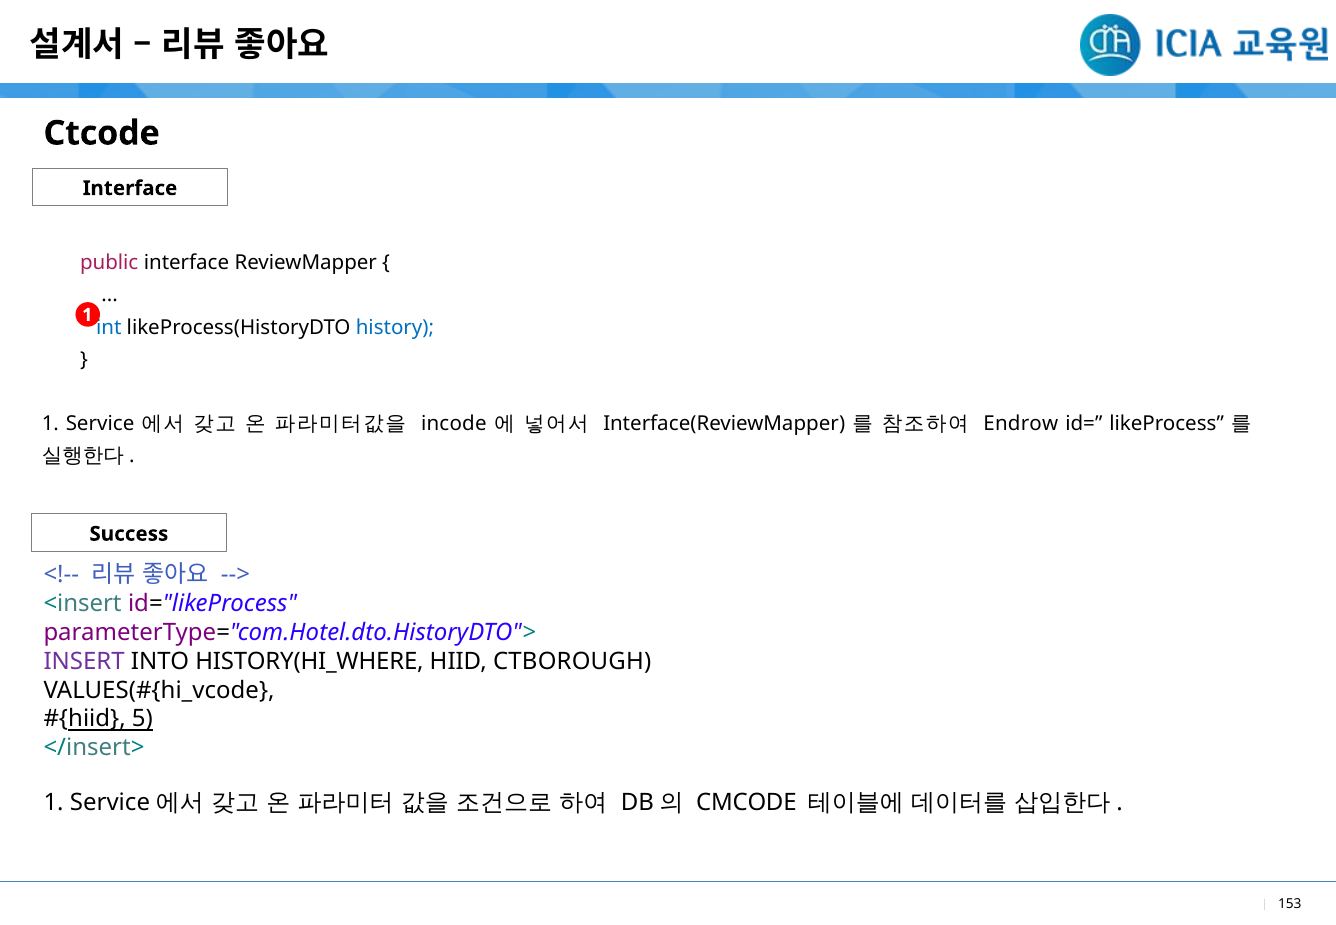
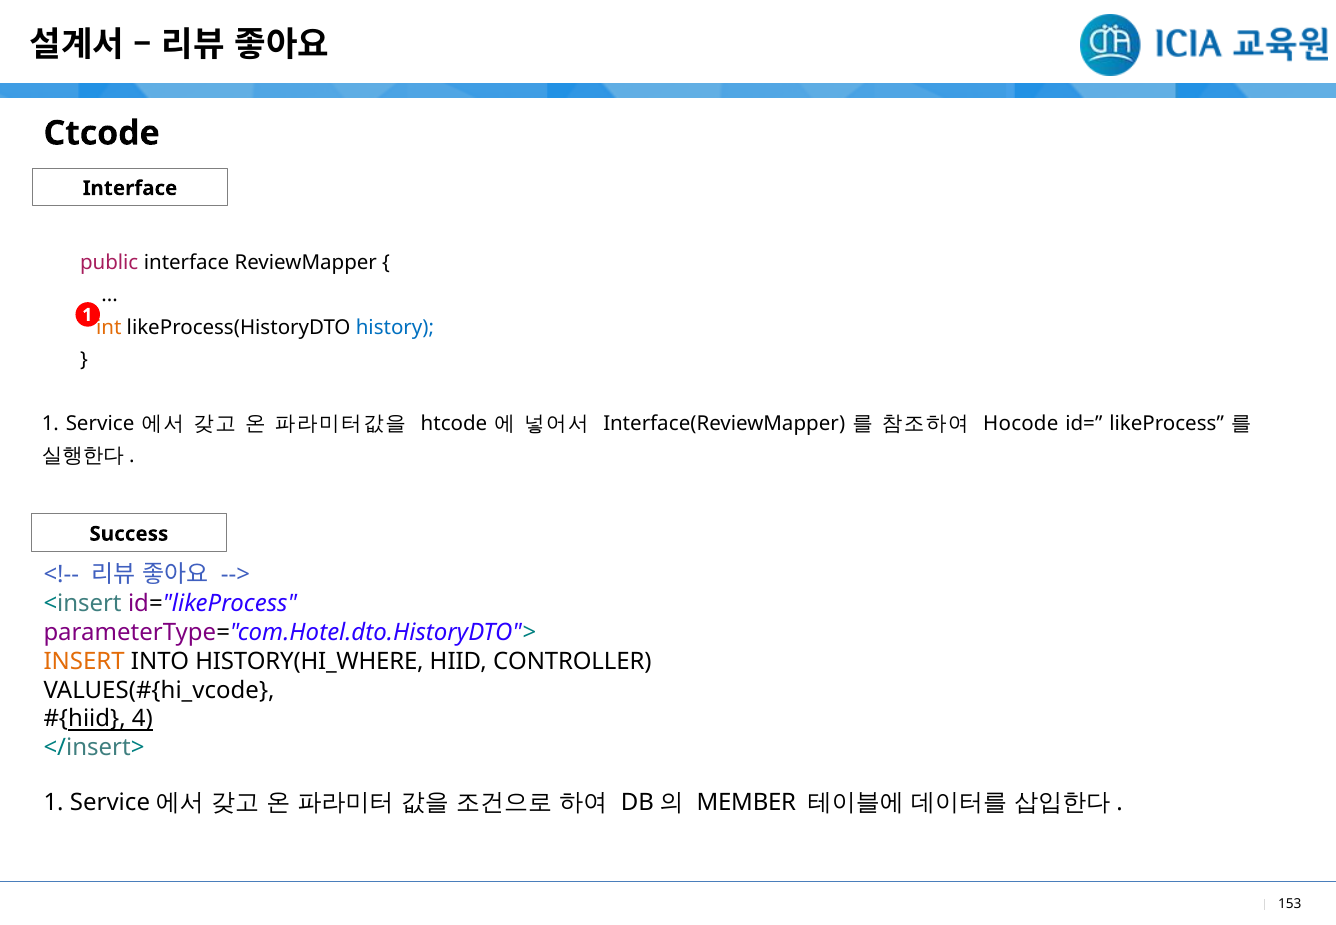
int colour: blue -> orange
incode: incode -> htcode
Endrow: Endrow -> Hocode
INSERT colour: purple -> orange
CTBOROUGH: CTBOROUGH -> CONTROLLER
5: 5 -> 4
CMCODE: CMCODE -> MEMBER
